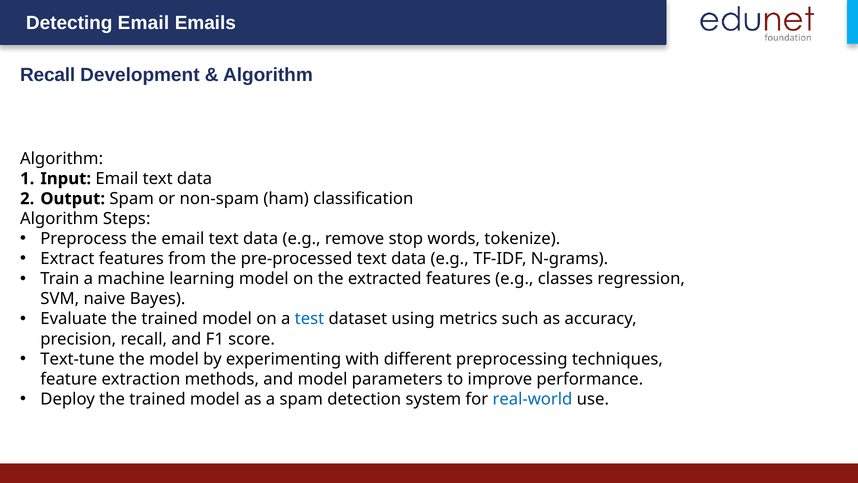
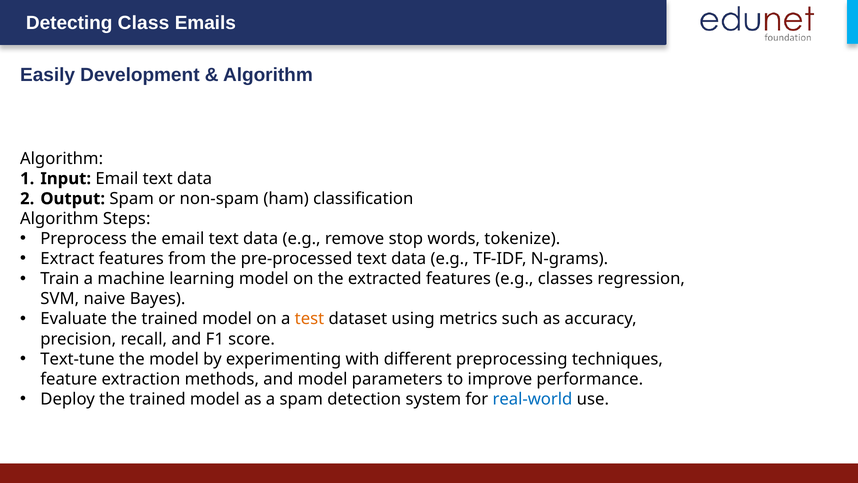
Email at (143, 23): Email -> Class
Recall at (48, 75): Recall -> Easily
test colour: blue -> orange
